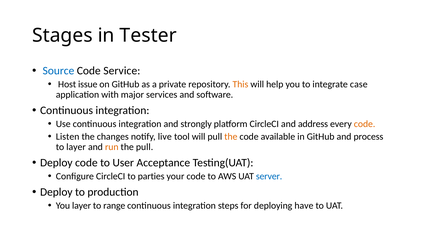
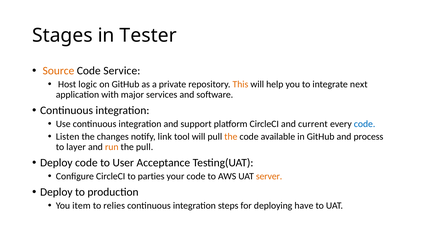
Source colour: blue -> orange
issue: issue -> logic
case: case -> next
strongly: strongly -> support
address: address -> current
code at (365, 124) colour: orange -> blue
live: live -> link
server colour: blue -> orange
You layer: layer -> item
range: range -> relies
